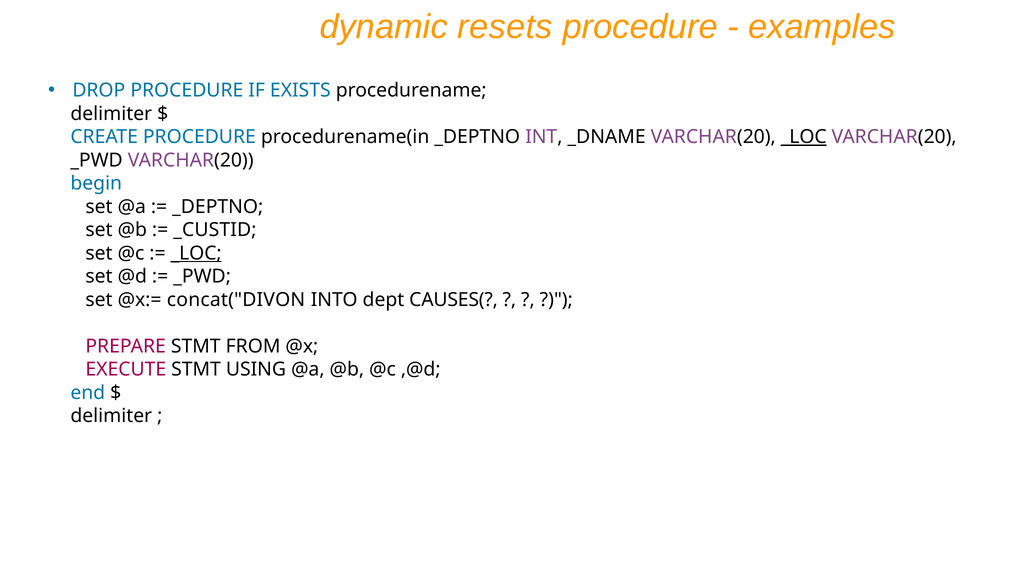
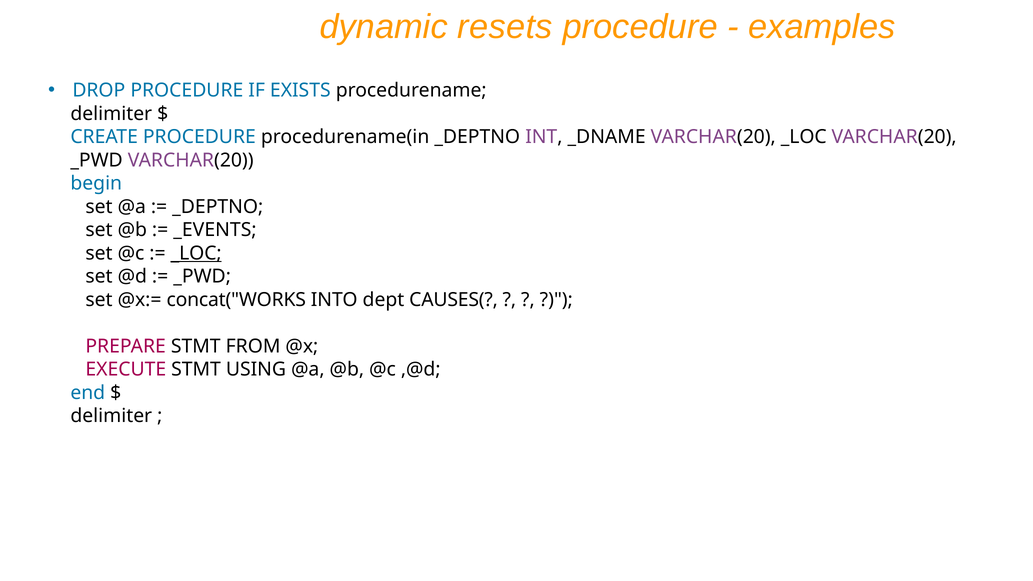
_LOC at (804, 137) underline: present -> none
_CUSTID: _CUSTID -> _EVENTS
concat("DIVON: concat("DIVON -> concat("WORKS
